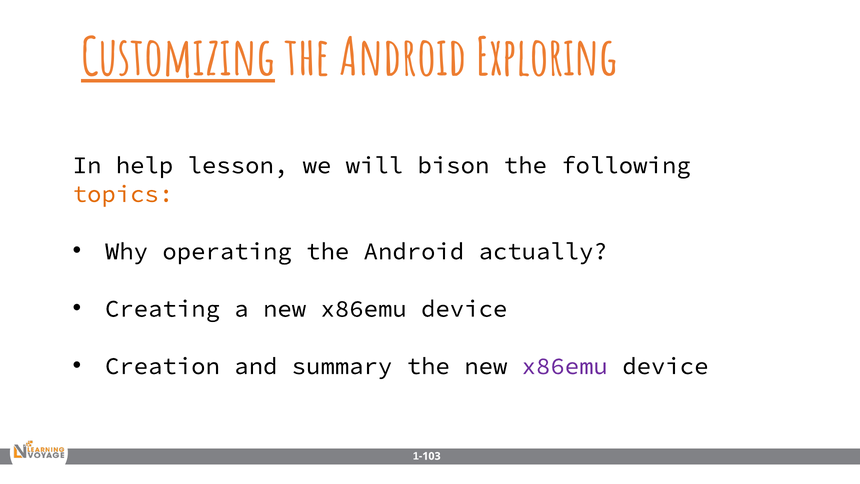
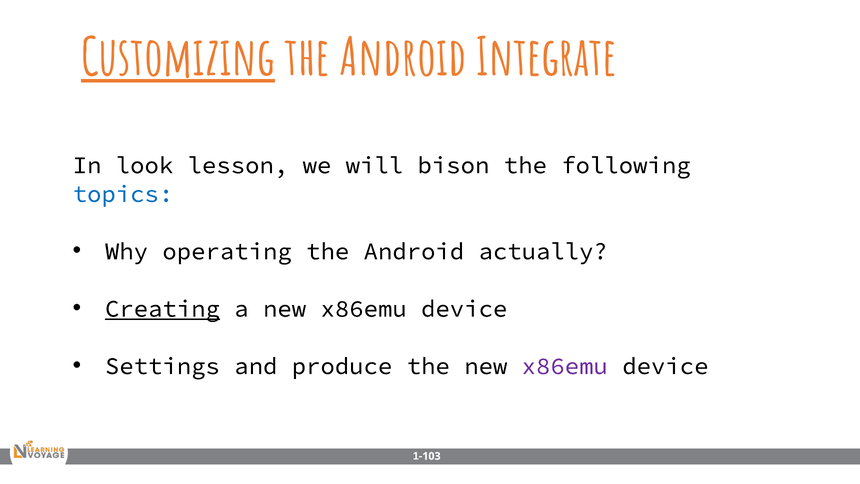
Exploring: Exploring -> Integrate
help: help -> look
topics colour: orange -> blue
Creating underline: none -> present
Creation: Creation -> Settings
summary: summary -> produce
